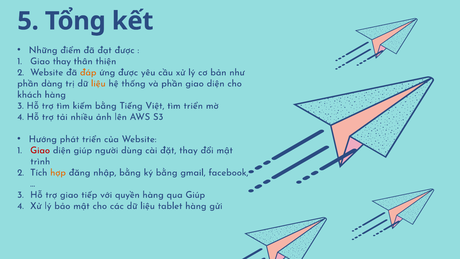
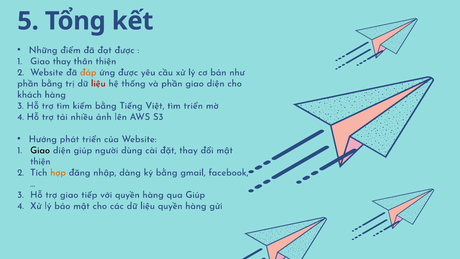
phần dàng: dàng -> bằng
liệu at (98, 83) colour: orange -> red
Giao at (40, 150) colour: red -> black
trình at (40, 161): trình -> thiện
nhập bằng: bằng -> dàng
liệu tablet: tablet -> quyền
